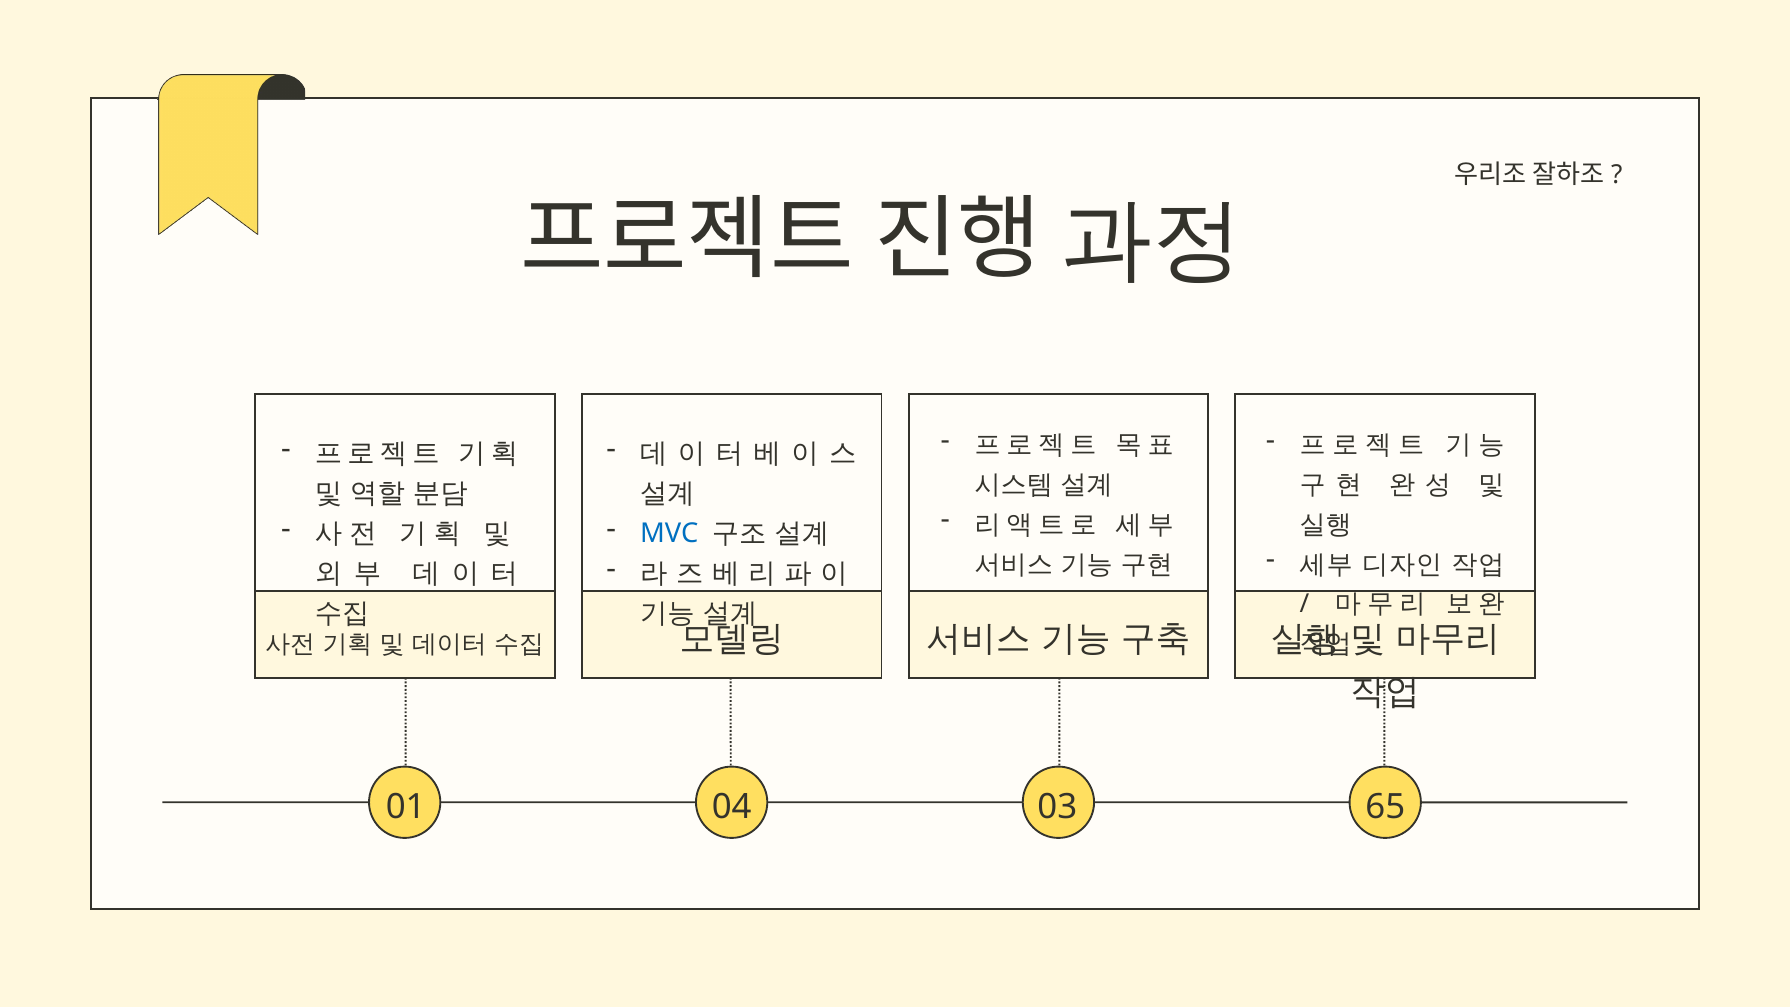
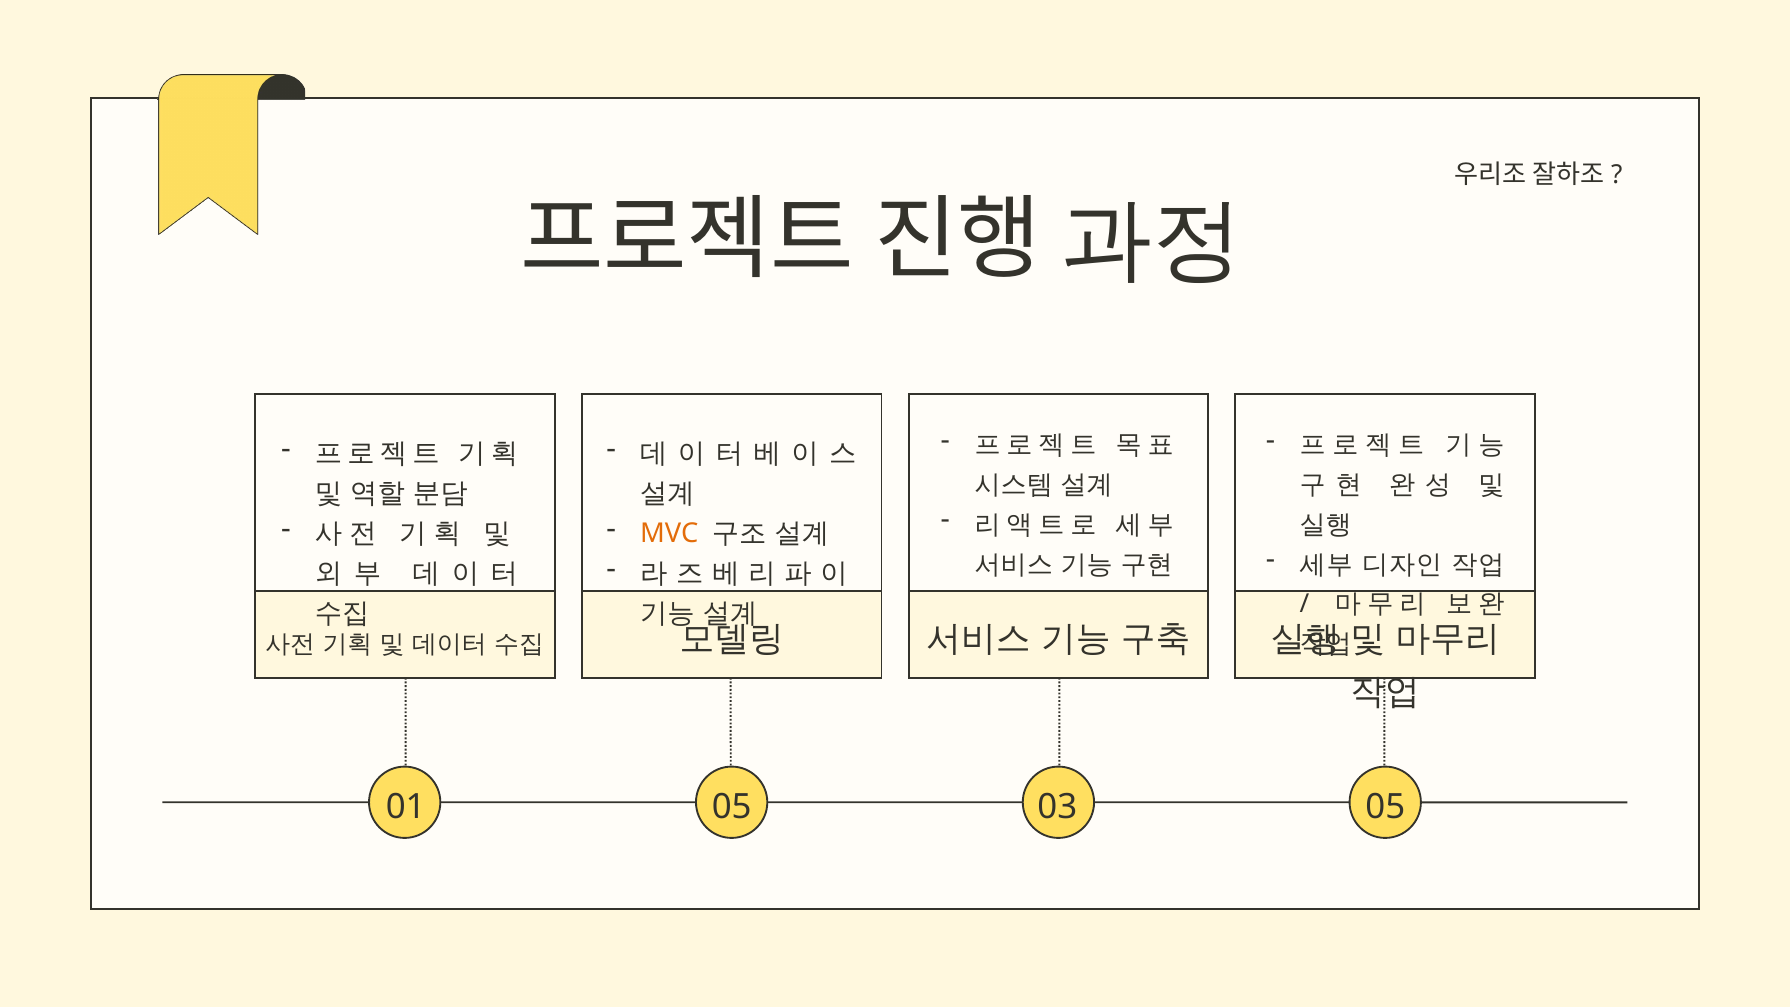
MVC colour: blue -> orange
01 04: 04 -> 05
03 65: 65 -> 05
